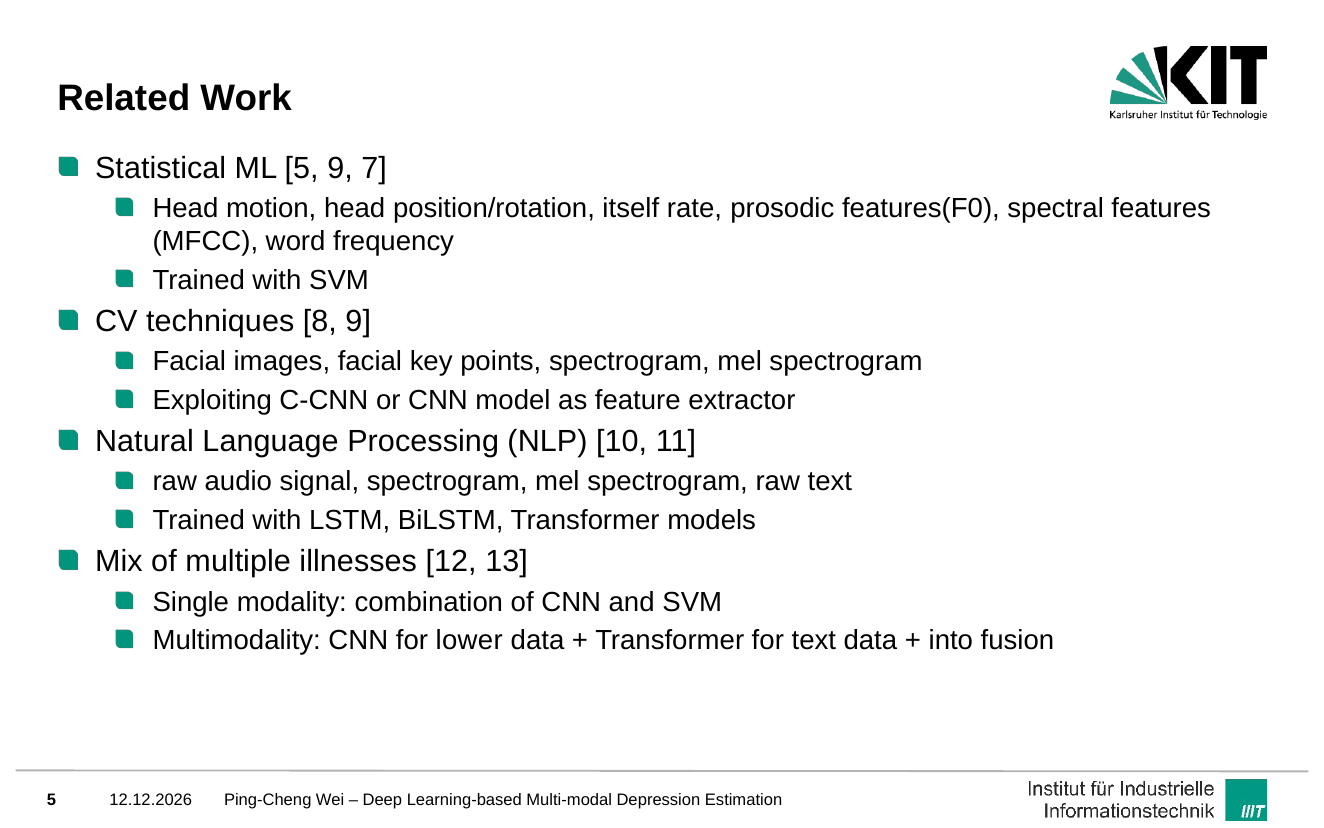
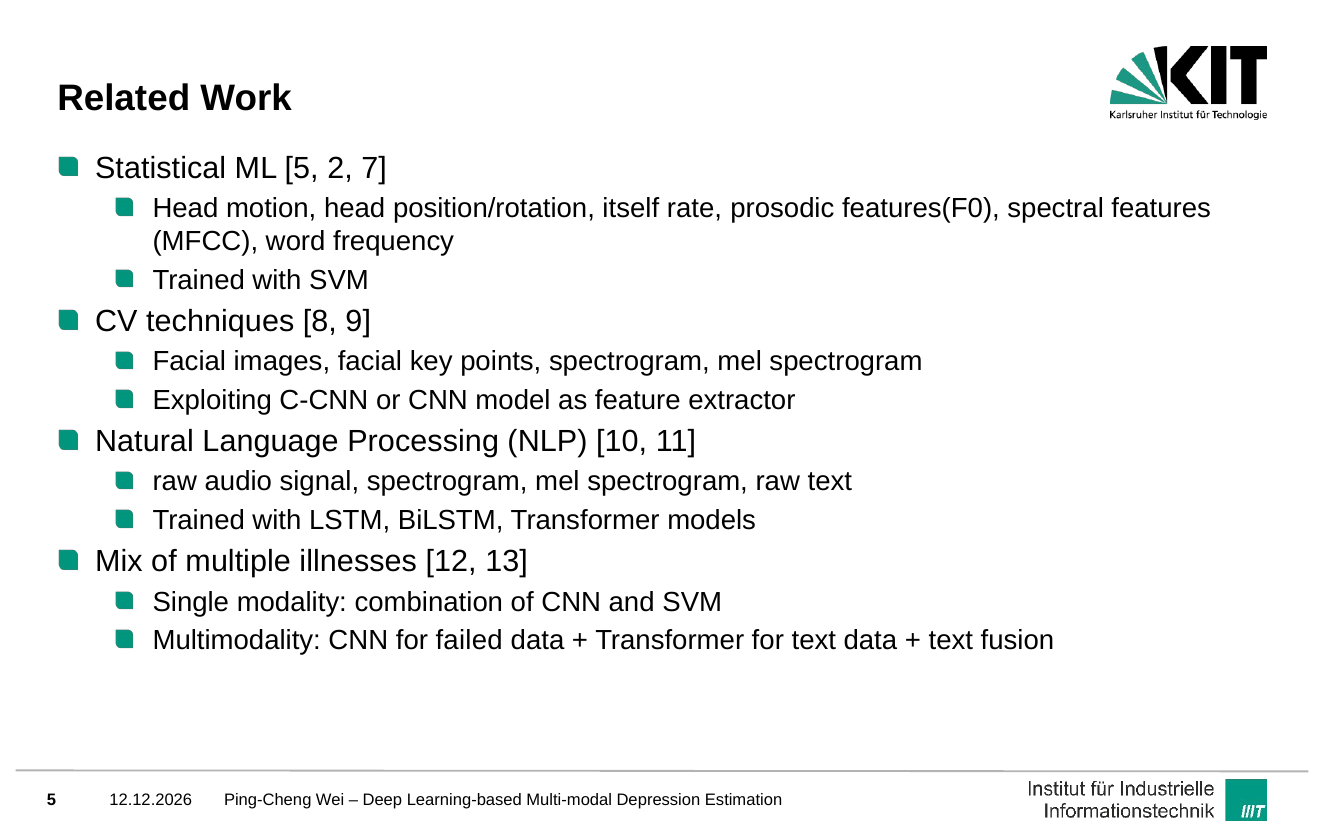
5 9: 9 -> 2
lower: lower -> failed
into at (951, 640): into -> text
